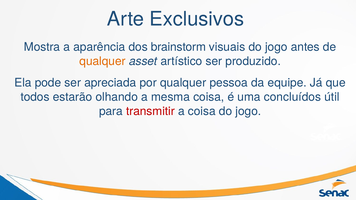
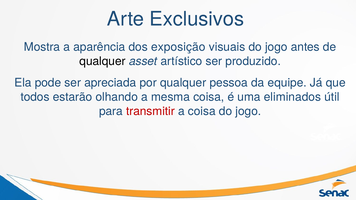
brainstorm: brainstorm -> exposição
qualquer at (103, 61) colour: orange -> black
concluídos: concluídos -> eliminados
